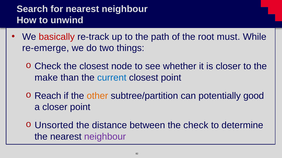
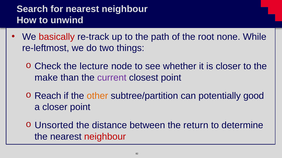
must: must -> none
re-emerge: re-emerge -> re-leftmost
the closest: closest -> lecture
current colour: blue -> purple
the check: check -> return
neighbour at (105, 137) colour: purple -> red
